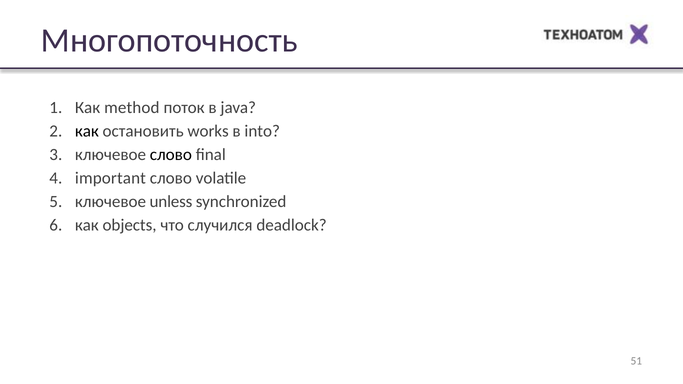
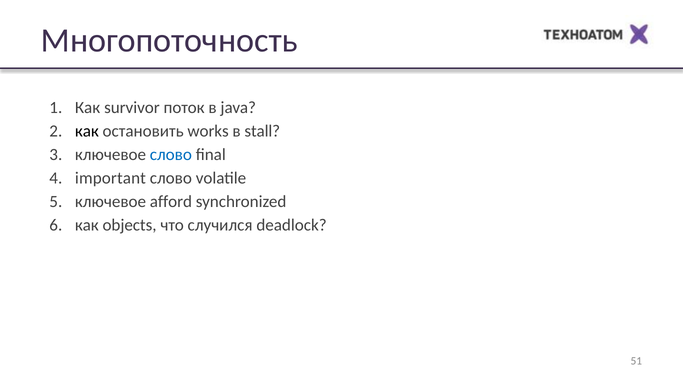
method: method -> survivor
into: into -> stall
слово at (171, 155) colour: black -> blue
unless: unless -> afford
